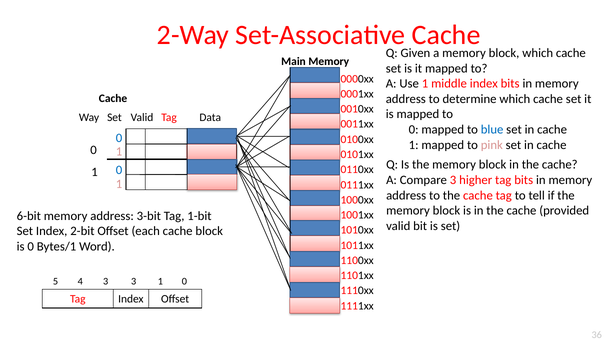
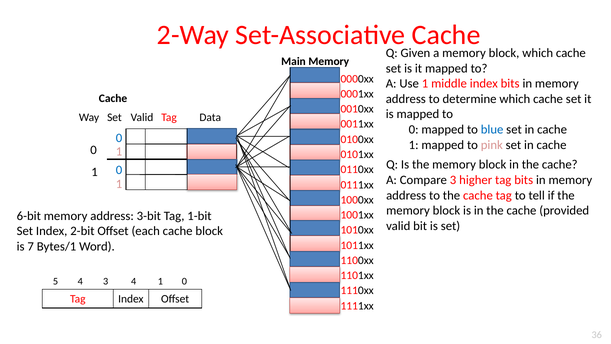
is 0: 0 -> 7
3 3: 3 -> 4
